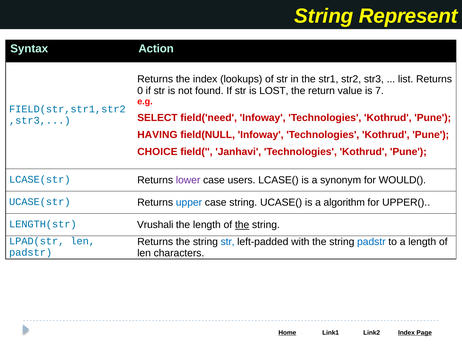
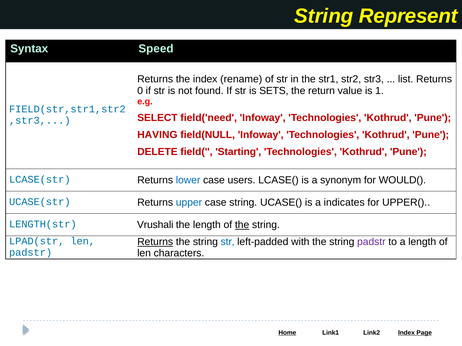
Action: Action -> Speed
lookups: lookups -> rename
LOST: LOST -> SETS
7: 7 -> 1
CHOICE: CHOICE -> DELETE
Janhavi: Janhavi -> Starting
lower colour: purple -> blue
algorithm: algorithm -> indicates
Returns at (155, 242) underline: none -> present
padstr at (371, 242) colour: blue -> purple
